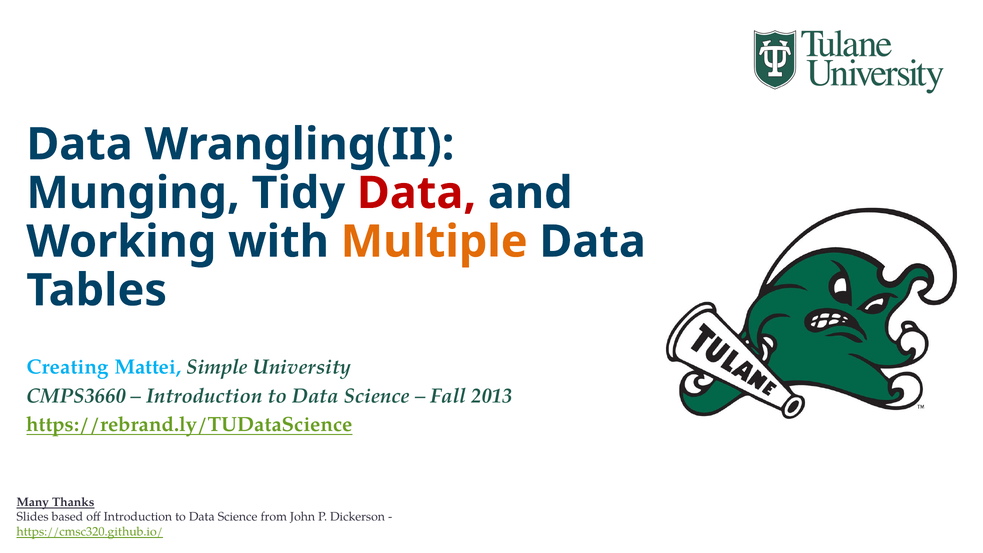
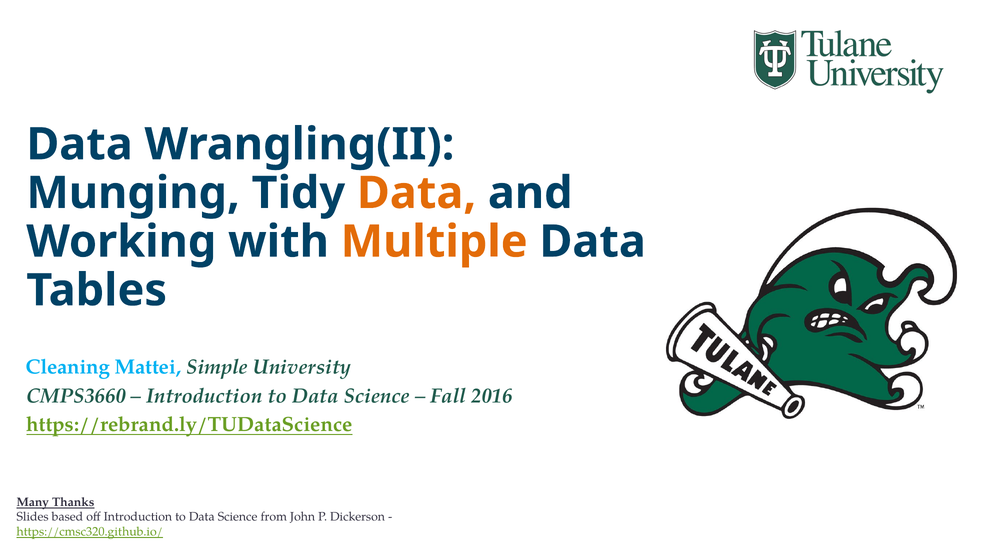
Data at (417, 193) colour: red -> orange
Creating: Creating -> Cleaning
2013: 2013 -> 2016
